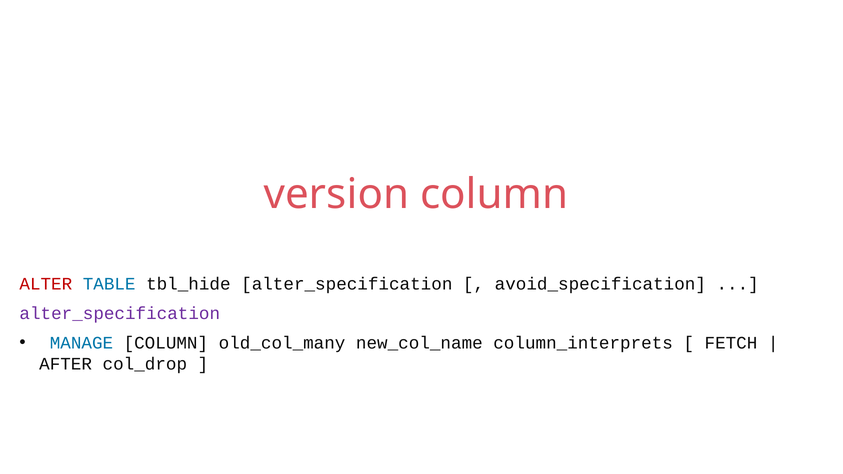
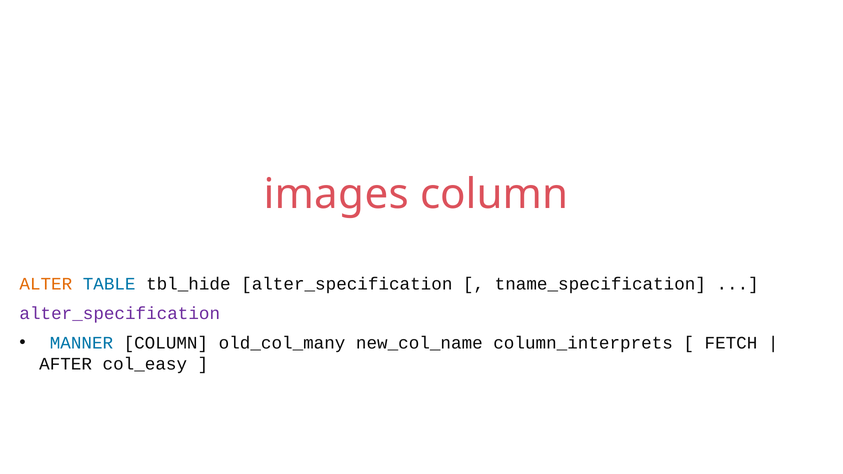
version: version -> images
ALTER colour: red -> orange
avoid_specification: avoid_specification -> tname_specification
MANAGE: MANAGE -> MANNER
col_drop: col_drop -> col_easy
